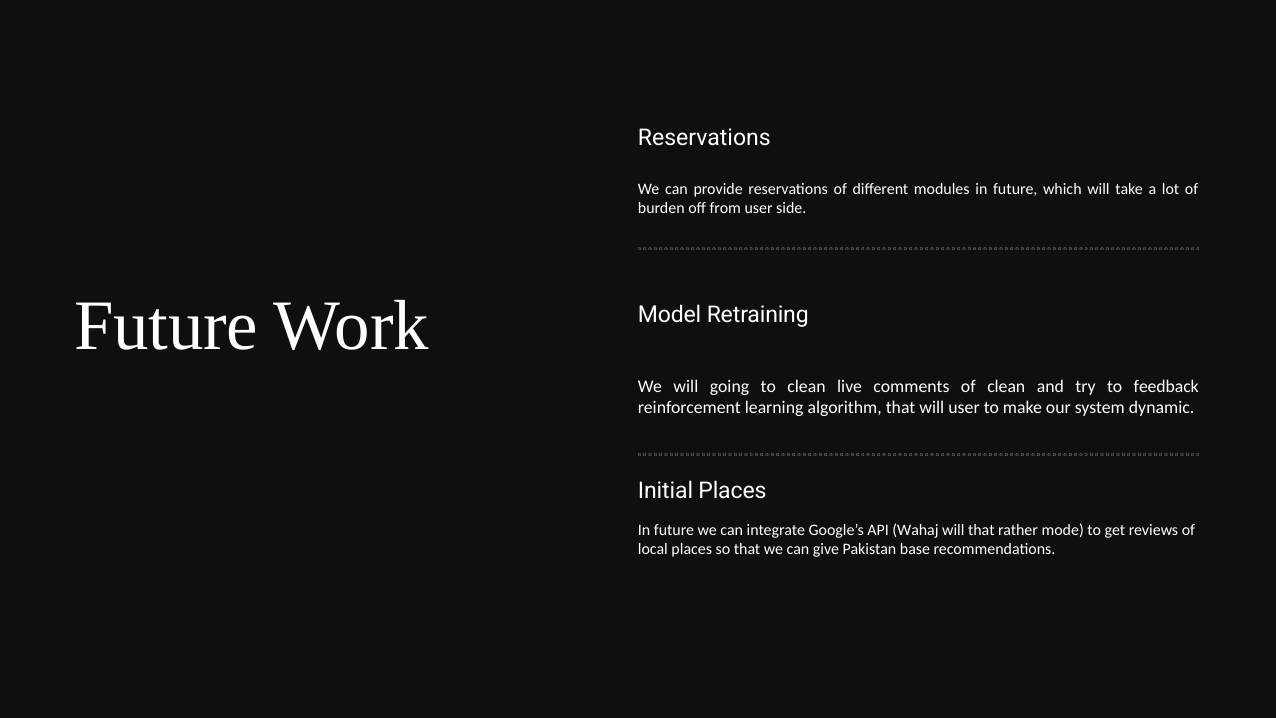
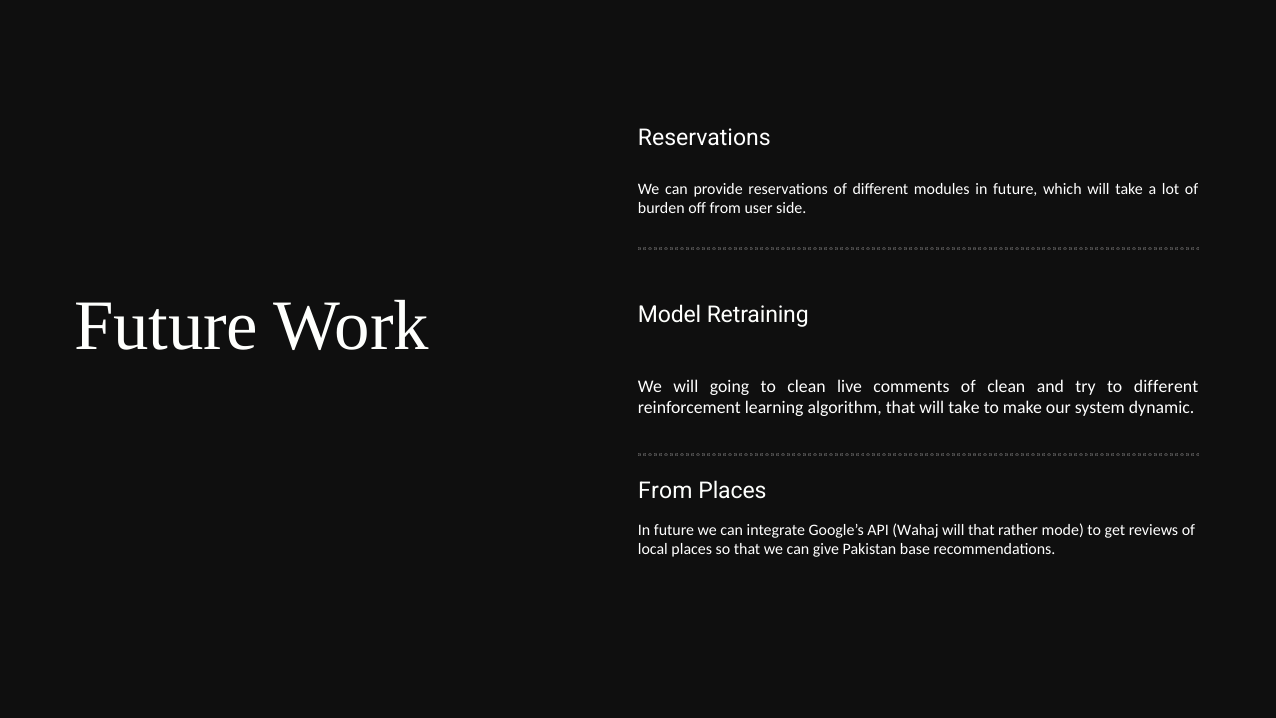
to feedback: feedback -> different
that will user: user -> take
Initial at (666, 491): Initial -> From
